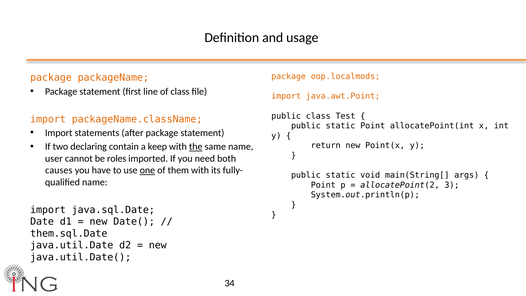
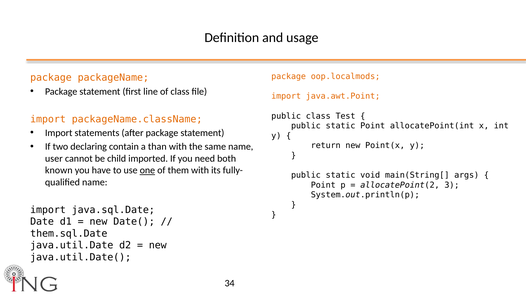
keep: keep -> than
the underline: present -> none
roles: roles -> child
causes: causes -> known
